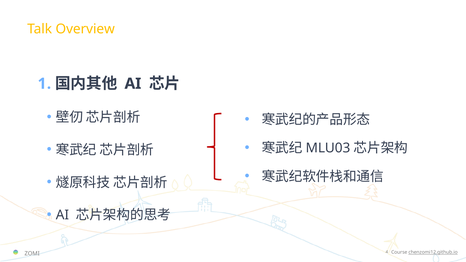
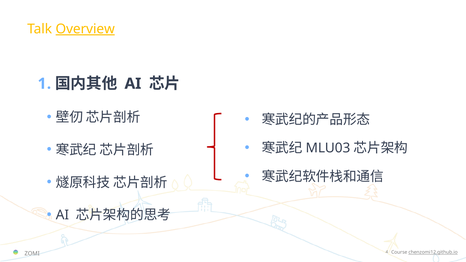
Overview underline: none -> present
